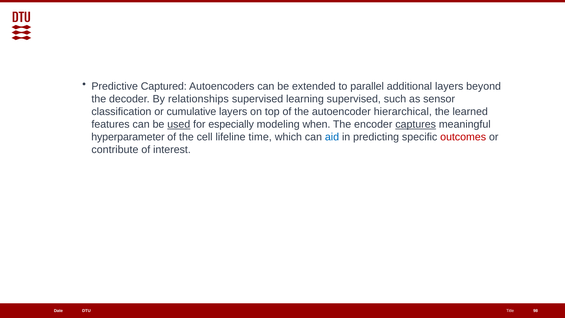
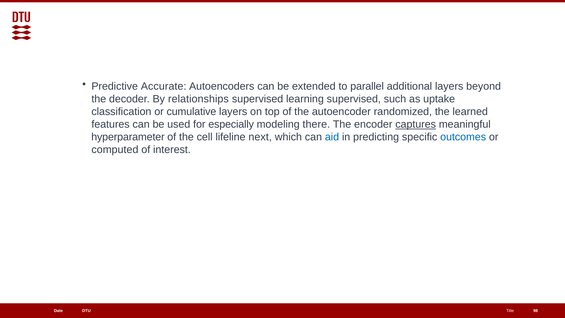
Captured: Captured -> Accurate
sensor: sensor -> uptake
hierarchical: hierarchical -> randomized
used underline: present -> none
when: when -> there
time: time -> next
outcomes colour: red -> blue
contribute: contribute -> computed
